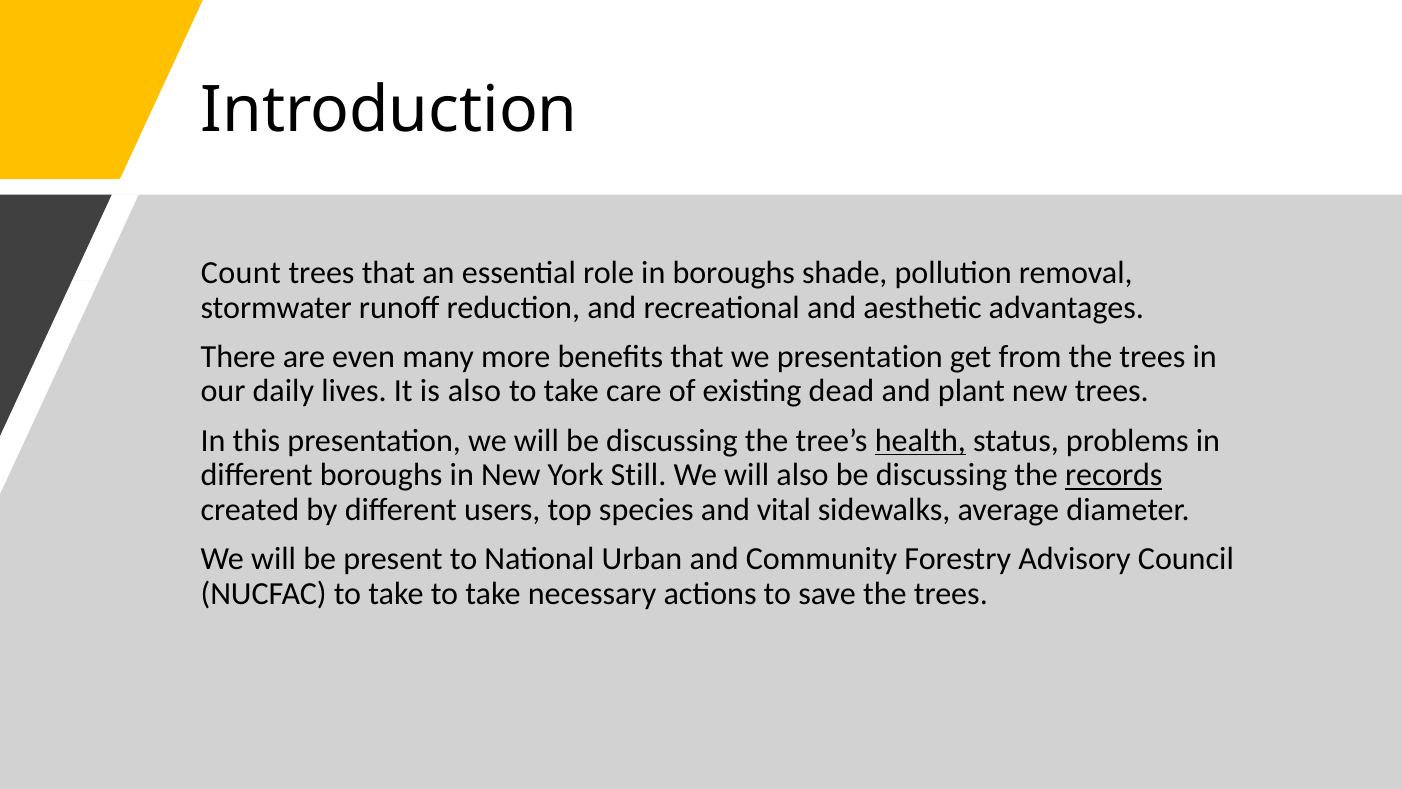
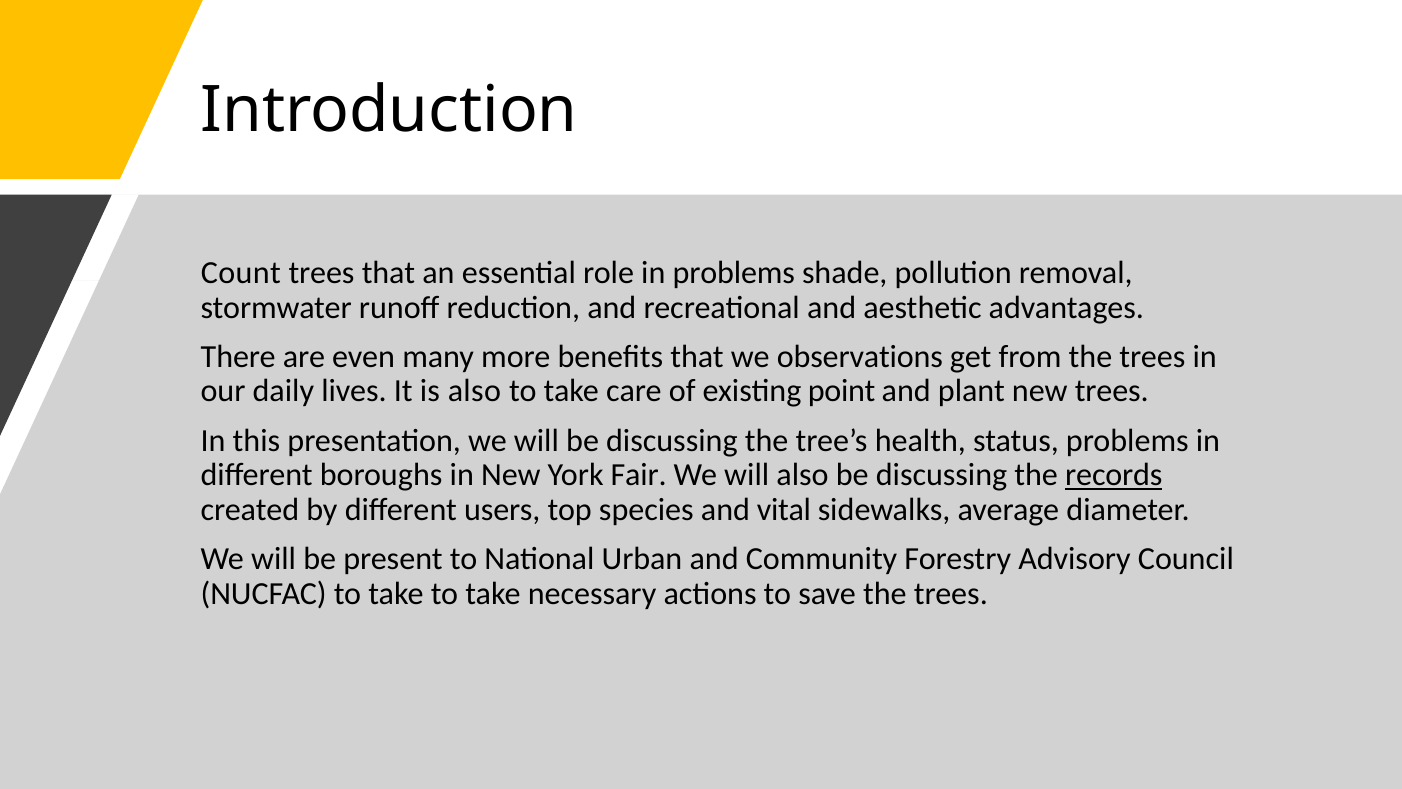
in boroughs: boroughs -> problems
we presentation: presentation -> observations
dead: dead -> point
health underline: present -> none
Still: Still -> Fair
